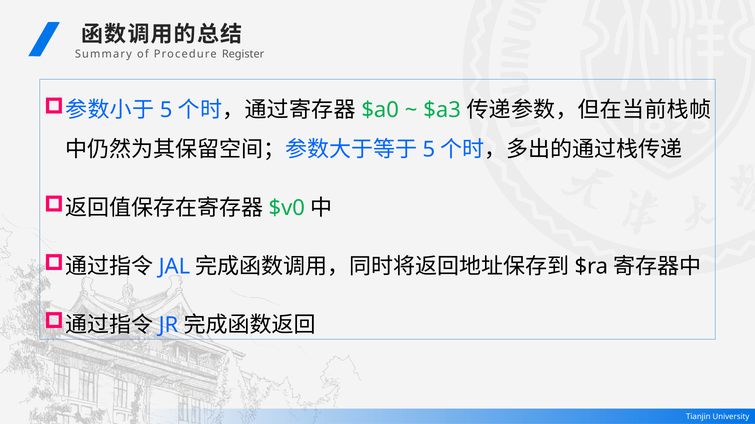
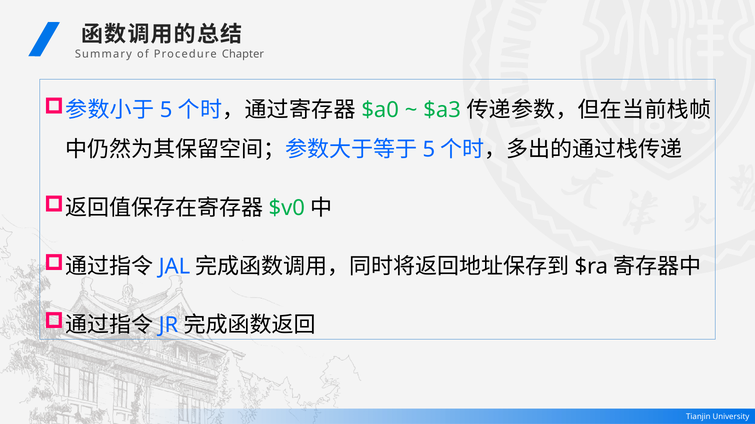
Register: Register -> Chapter
